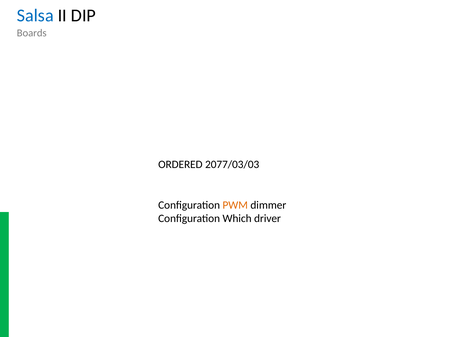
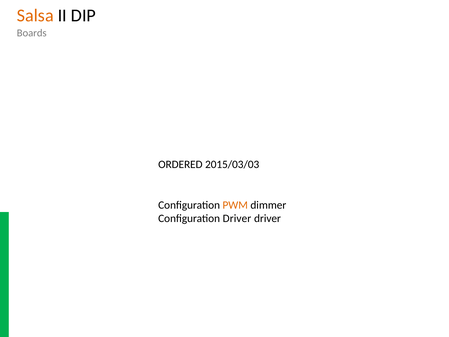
Salsa colour: blue -> orange
2077/03/03: 2077/03/03 -> 2015/03/03
Configuration Which: Which -> Driver
